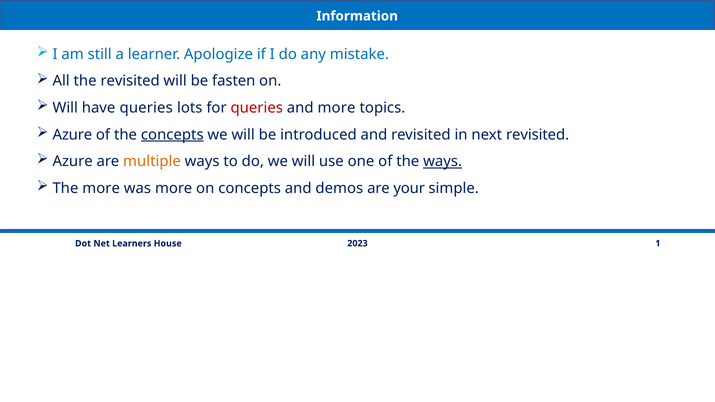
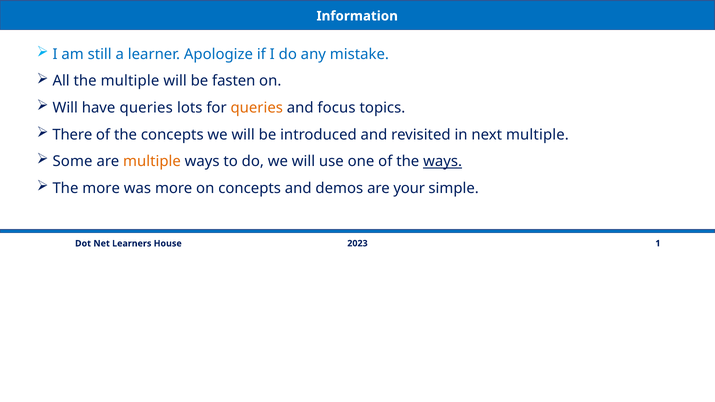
the revisited: revisited -> multiple
queries at (257, 108) colour: red -> orange
and more: more -> focus
Azure at (72, 135): Azure -> There
concepts at (172, 135) underline: present -> none
next revisited: revisited -> multiple
Azure at (73, 162): Azure -> Some
